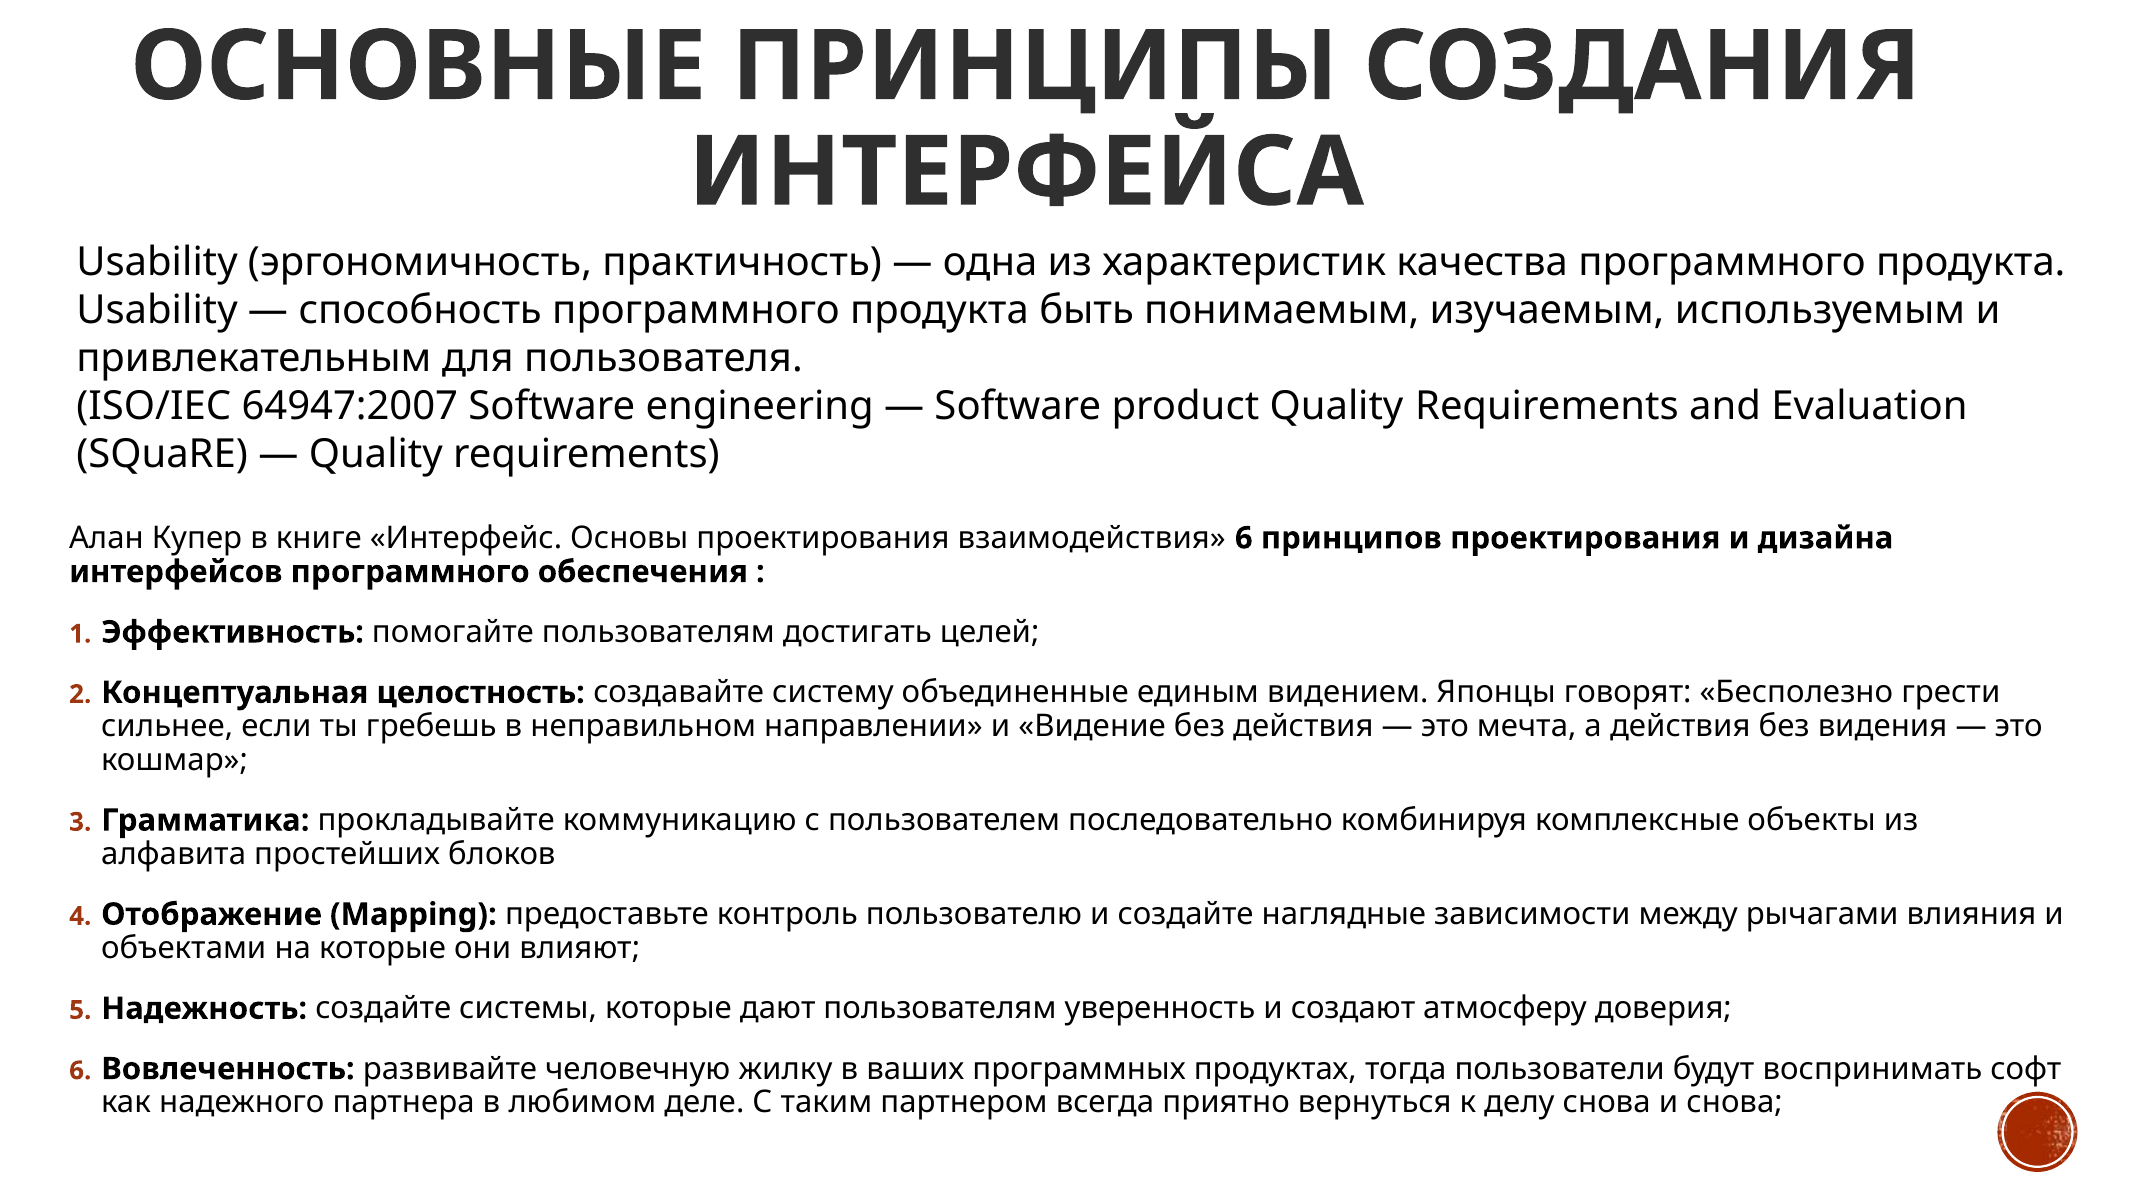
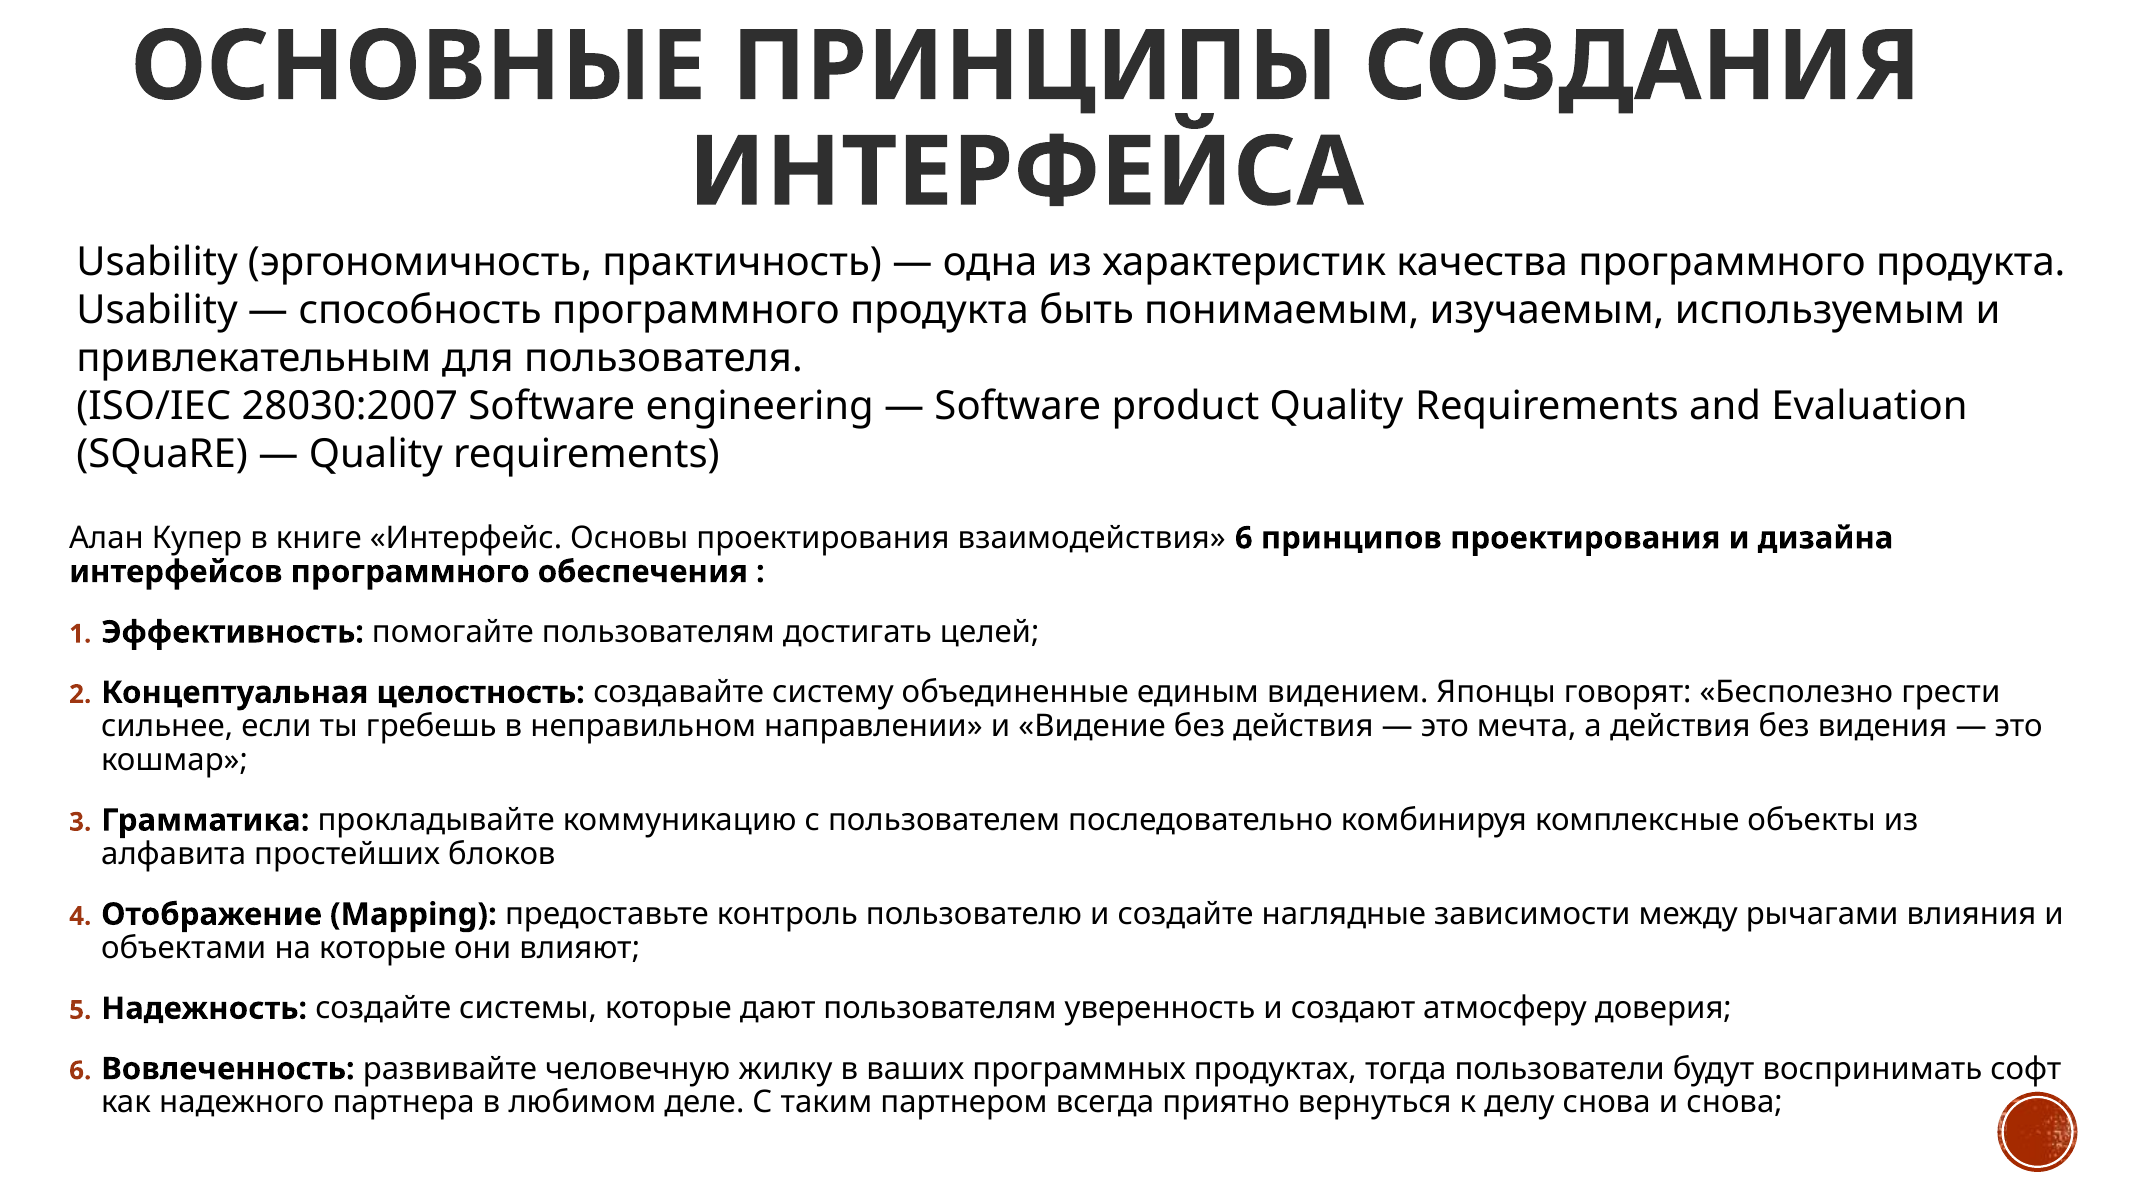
64947:2007: 64947:2007 -> 28030:2007
